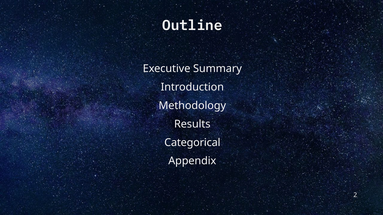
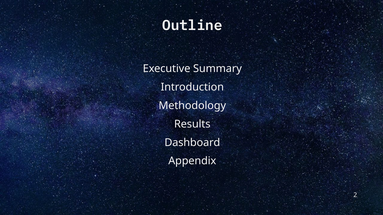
Categorical: Categorical -> Dashboard
